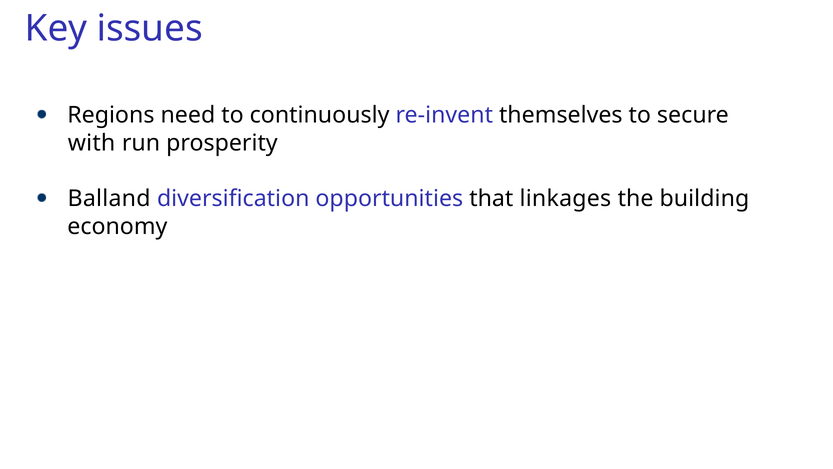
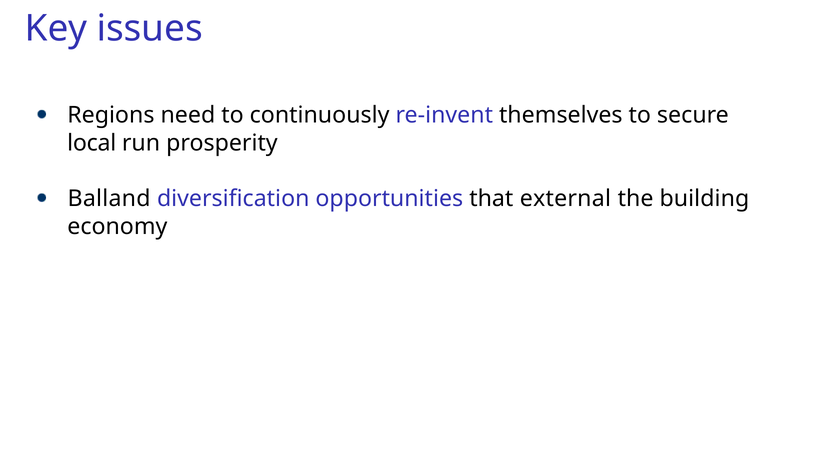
with: with -> local
linkages: linkages -> external
